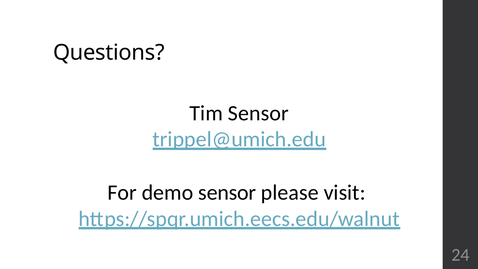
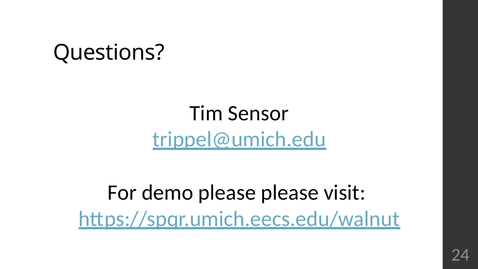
demo sensor: sensor -> please
